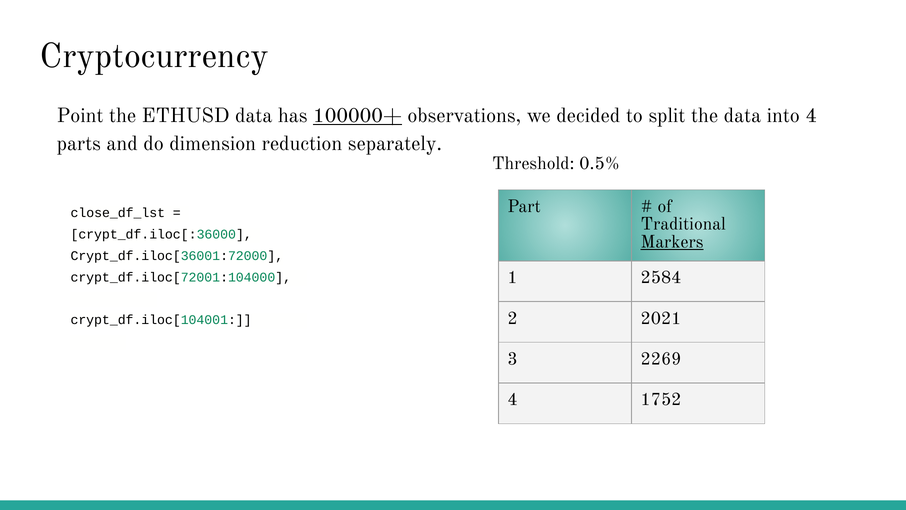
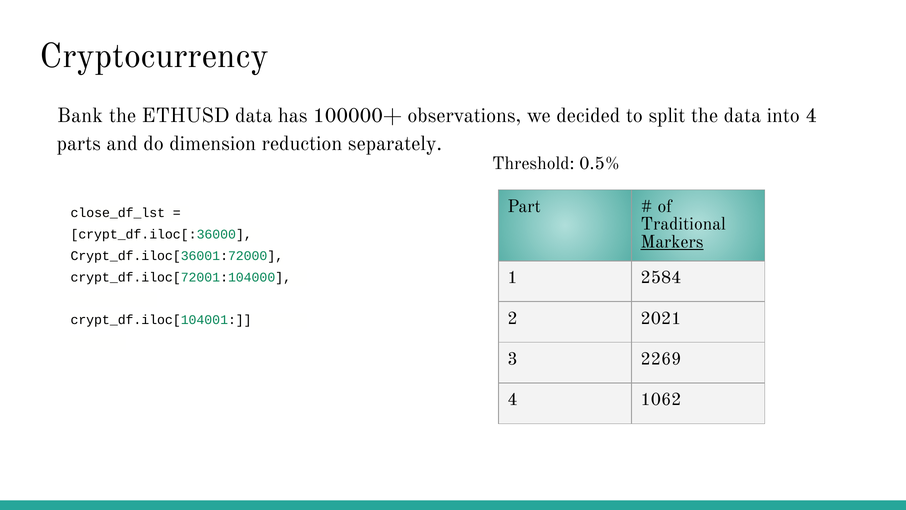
Point: Point -> Bank
100000+ underline: present -> none
1752: 1752 -> 1062
